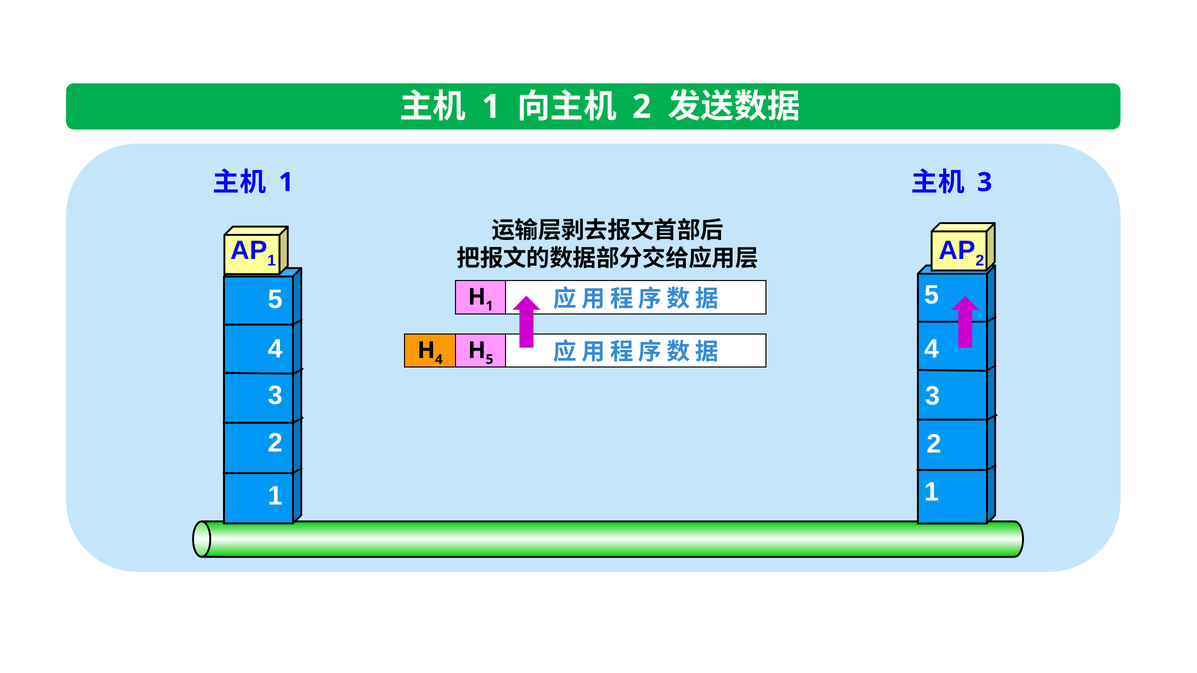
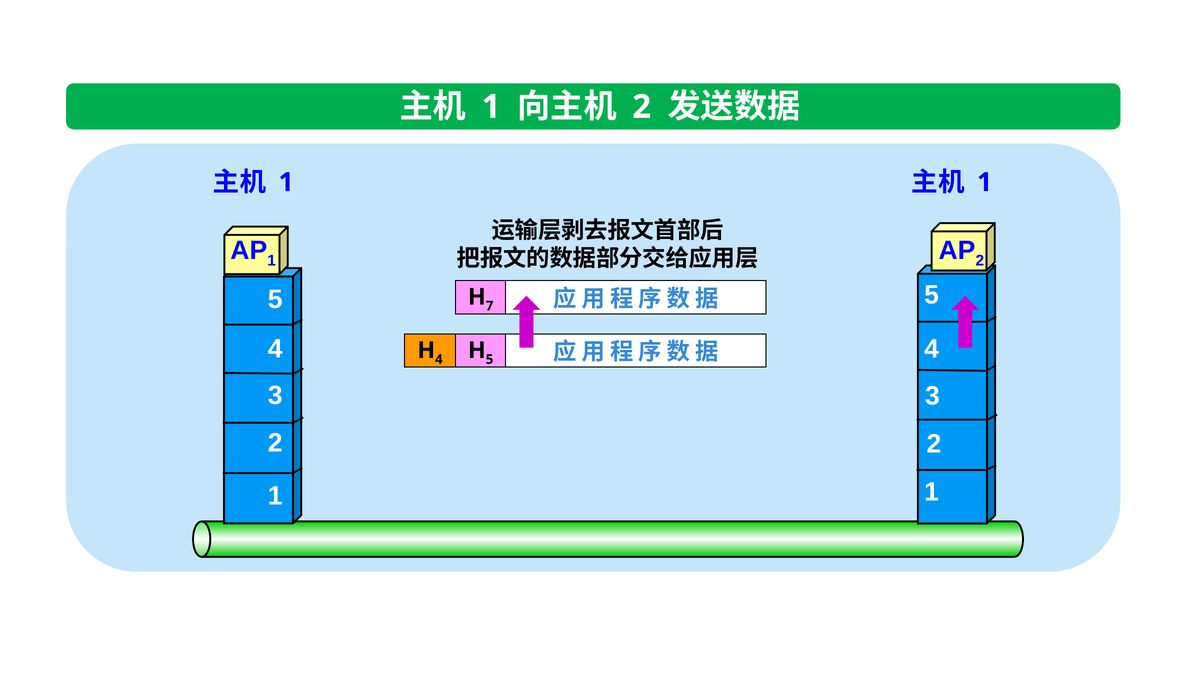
3 at (985, 182): 3 -> 1
1 at (490, 306): 1 -> 7
